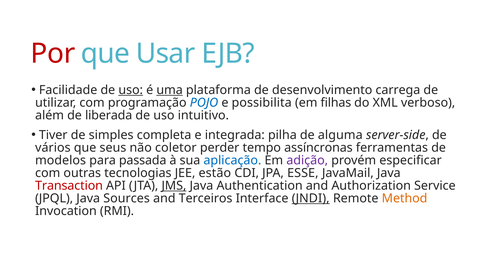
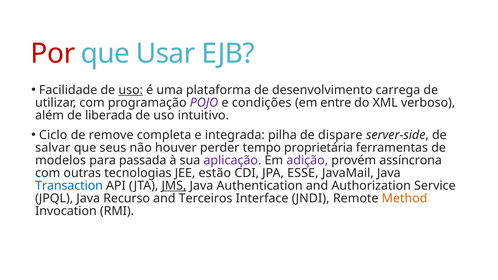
uma underline: present -> none
POJO colour: blue -> purple
possibilita: possibilita -> condições
filhas: filhas -> entre
Tiver: Tiver -> Ciclo
simples: simples -> remove
alguma: alguma -> dispare
vários: vários -> salvar
coletor: coletor -> houver
assíncronas: assíncronas -> proprietária
aplicação colour: blue -> purple
especificar: especificar -> assíncrona
Transaction colour: red -> blue
Sources: Sources -> Recurso
JNDI underline: present -> none
